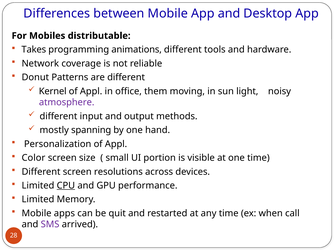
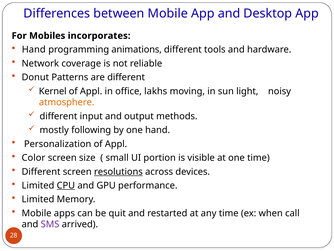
distributable: distributable -> incorporates
Takes at (34, 50): Takes -> Hand
them: them -> lakhs
atmosphere colour: purple -> orange
spanning: spanning -> following
resolutions underline: none -> present
